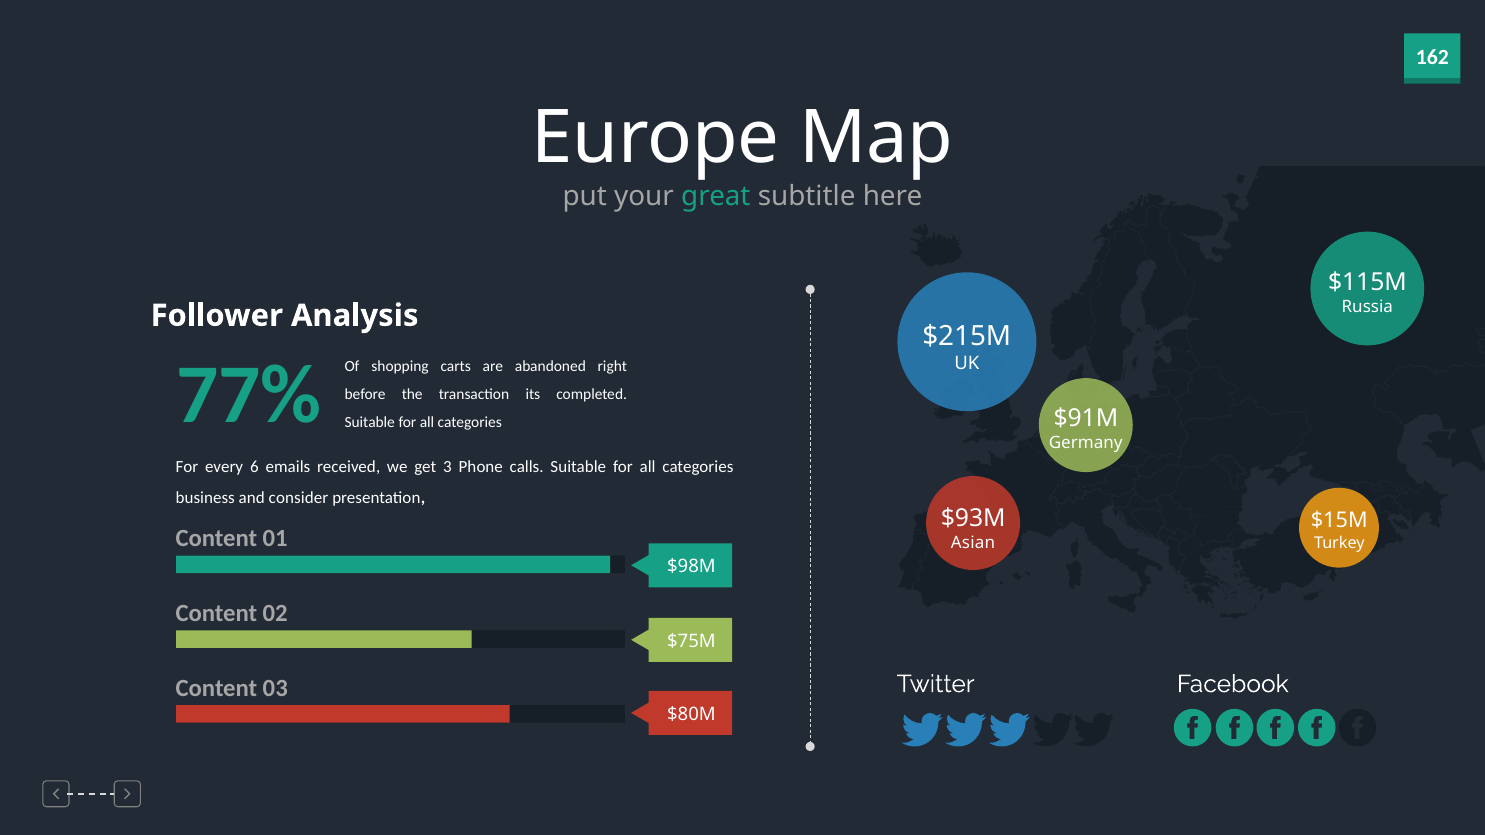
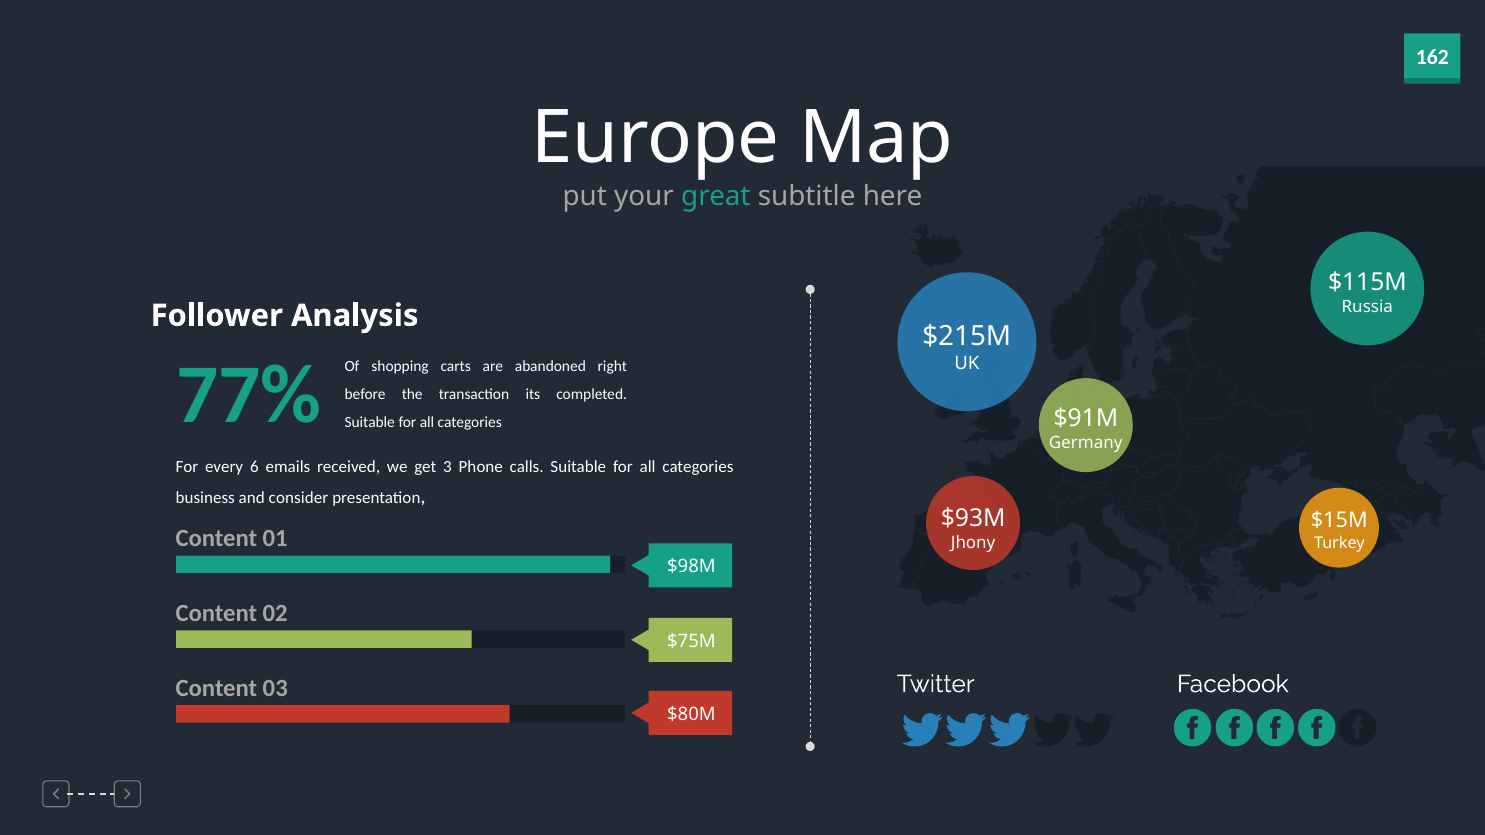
Asian: Asian -> Jhony
